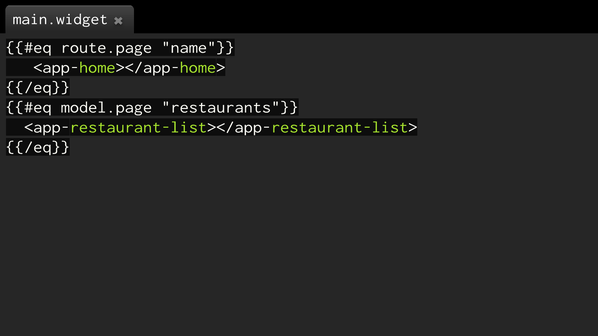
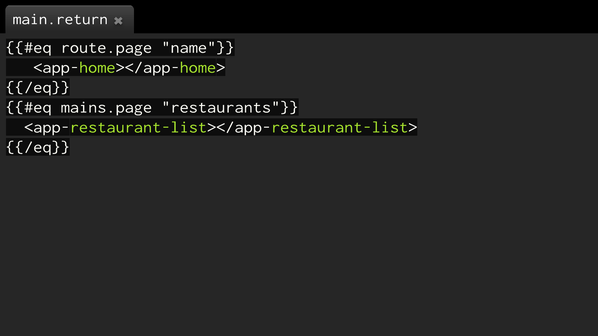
main.widget: main.widget -> main.return
model.page: model.page -> mains.page
